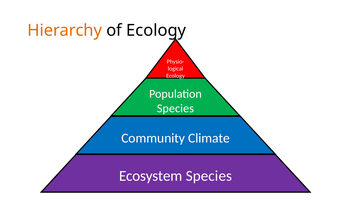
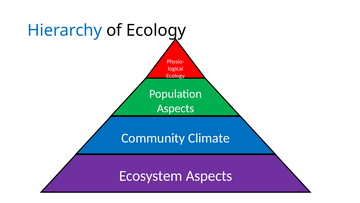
Hierarchy colour: orange -> blue
Species at (175, 108): Species -> Aspects
Ecosystem Species: Species -> Aspects
